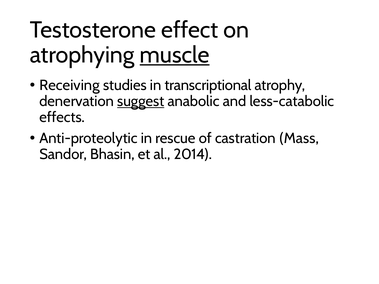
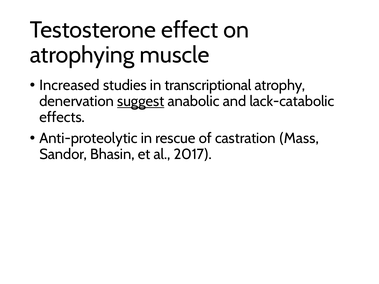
muscle underline: present -> none
Receiving: Receiving -> Increased
less-catabolic: less-catabolic -> lack-catabolic
2014: 2014 -> 2017
